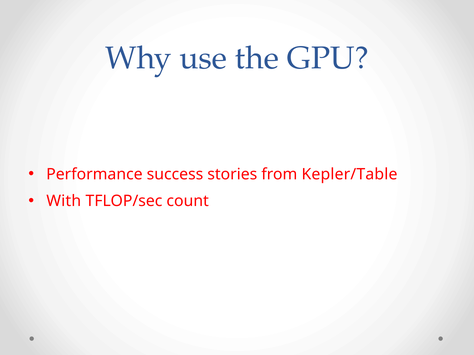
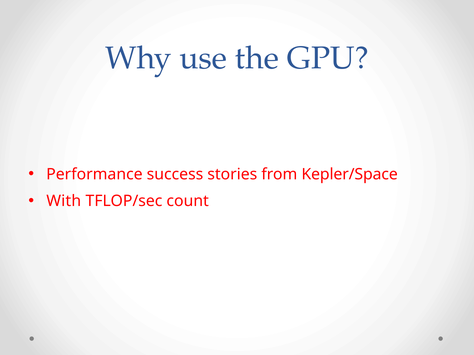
Kepler/Table: Kepler/Table -> Kepler/Space
